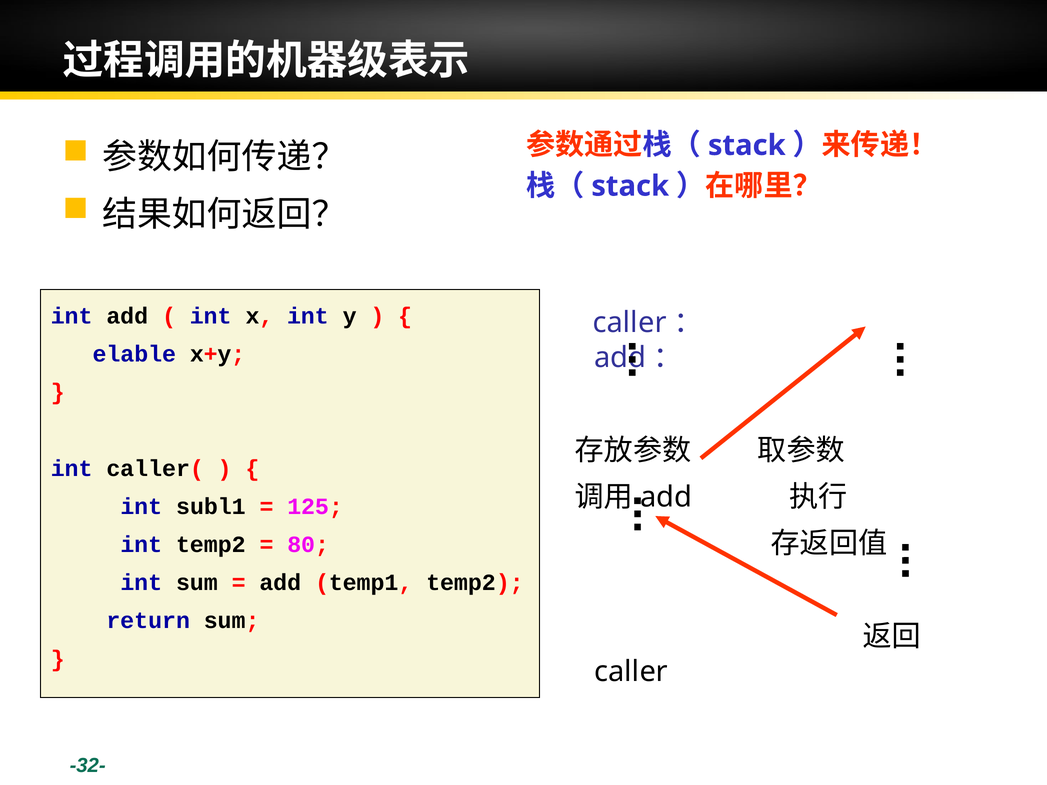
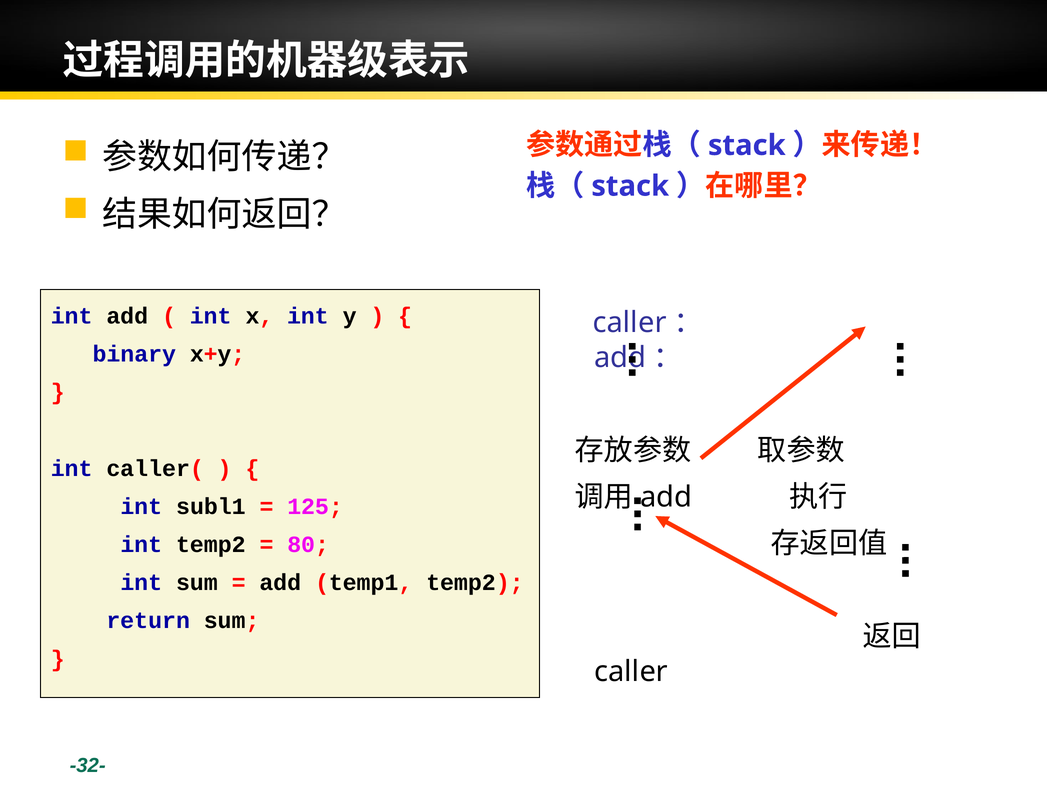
elable: elable -> binary
